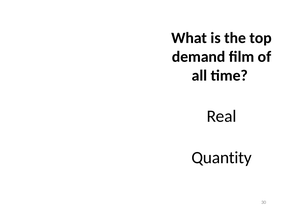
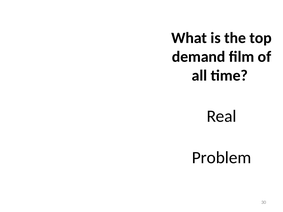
Quantity: Quantity -> Problem
